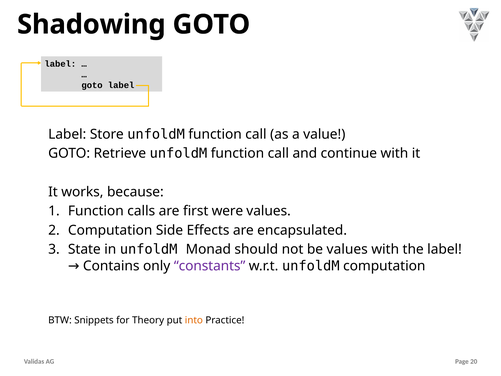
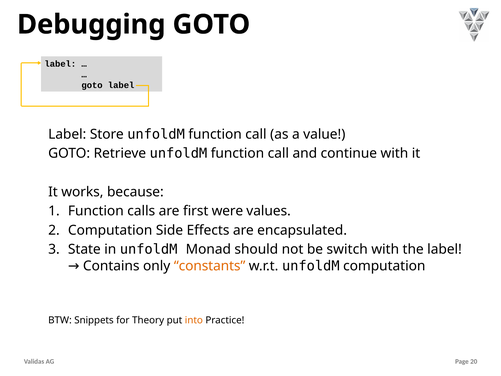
Shadowing: Shadowing -> Debugging
be values: values -> switch
constants colour: purple -> orange
